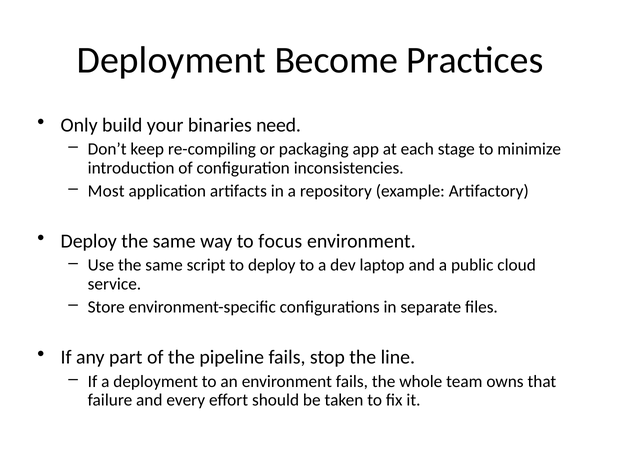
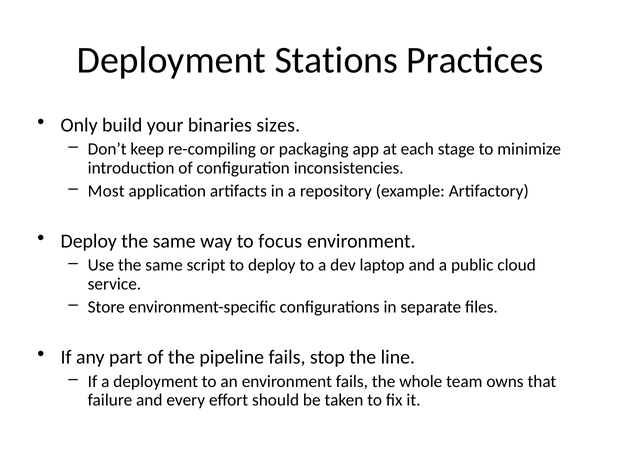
Become: Become -> Stations
need: need -> sizes
